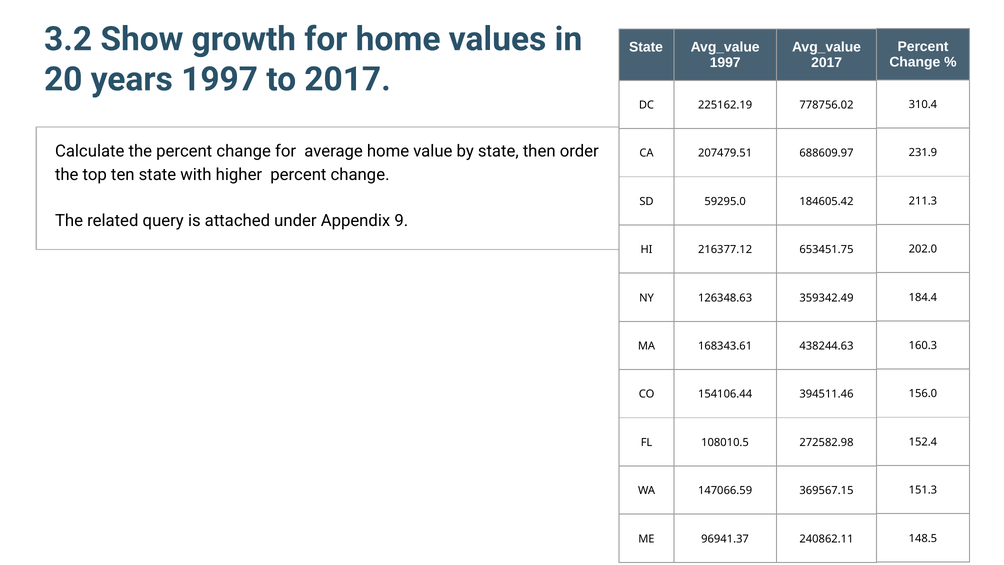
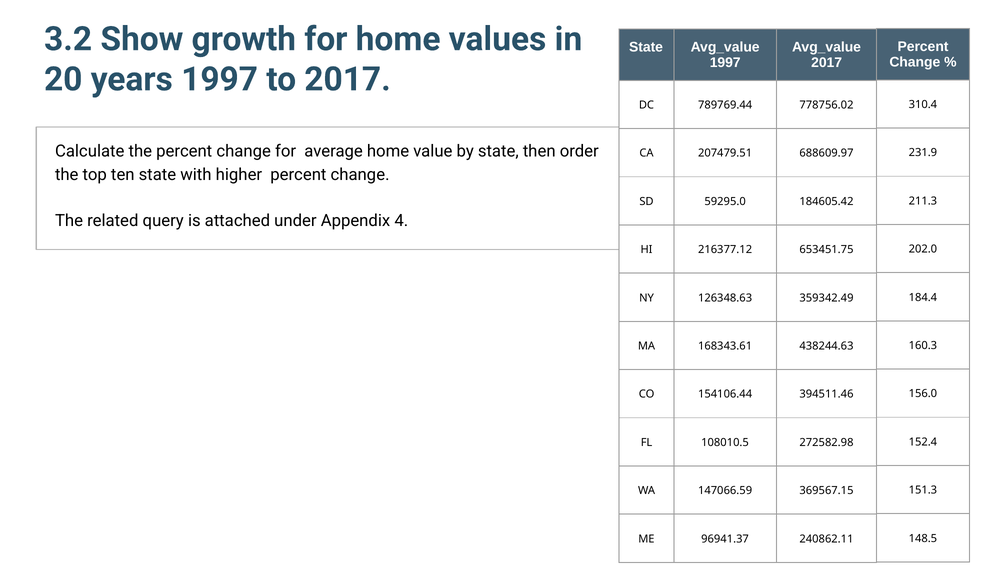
225162.19: 225162.19 -> 789769.44
9: 9 -> 4
